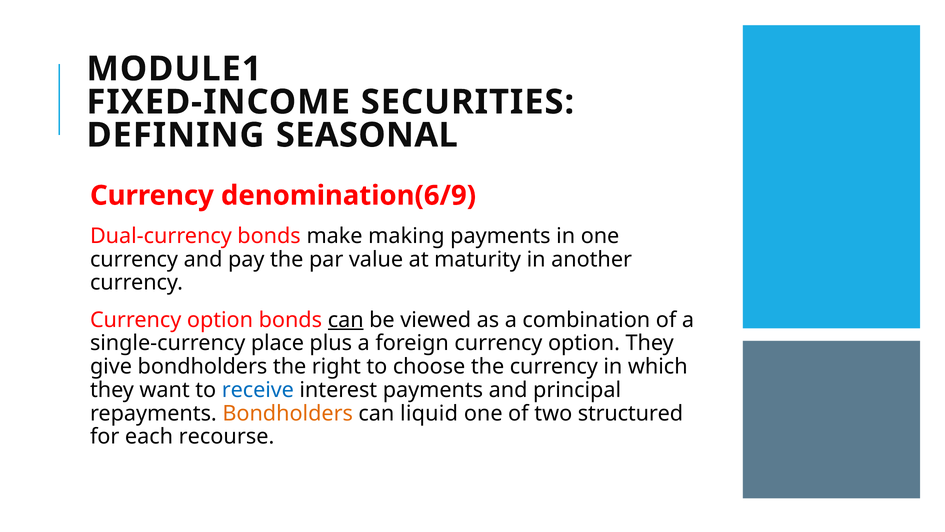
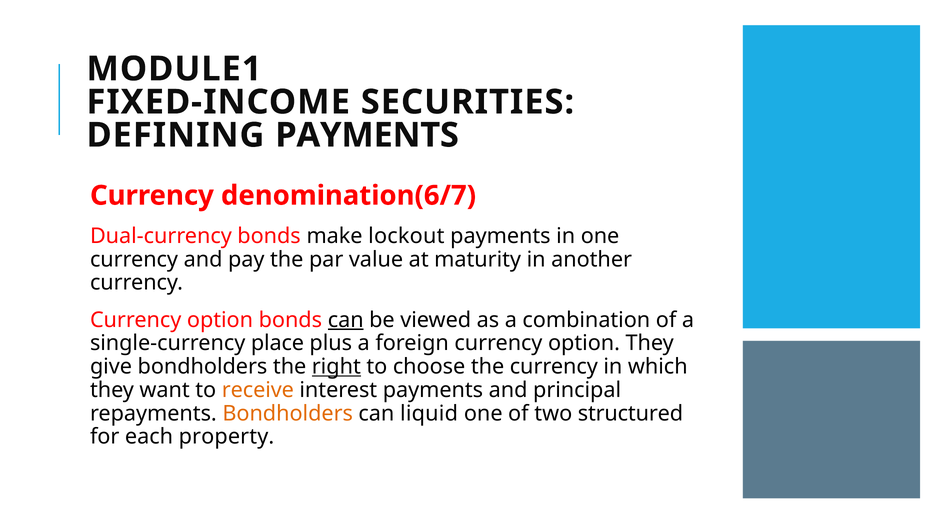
DEFINING SEASONAL: SEASONAL -> PAYMENTS
denomination(6/9: denomination(6/9 -> denomination(6/7
making: making -> lockout
right underline: none -> present
receive colour: blue -> orange
recourse: recourse -> property
